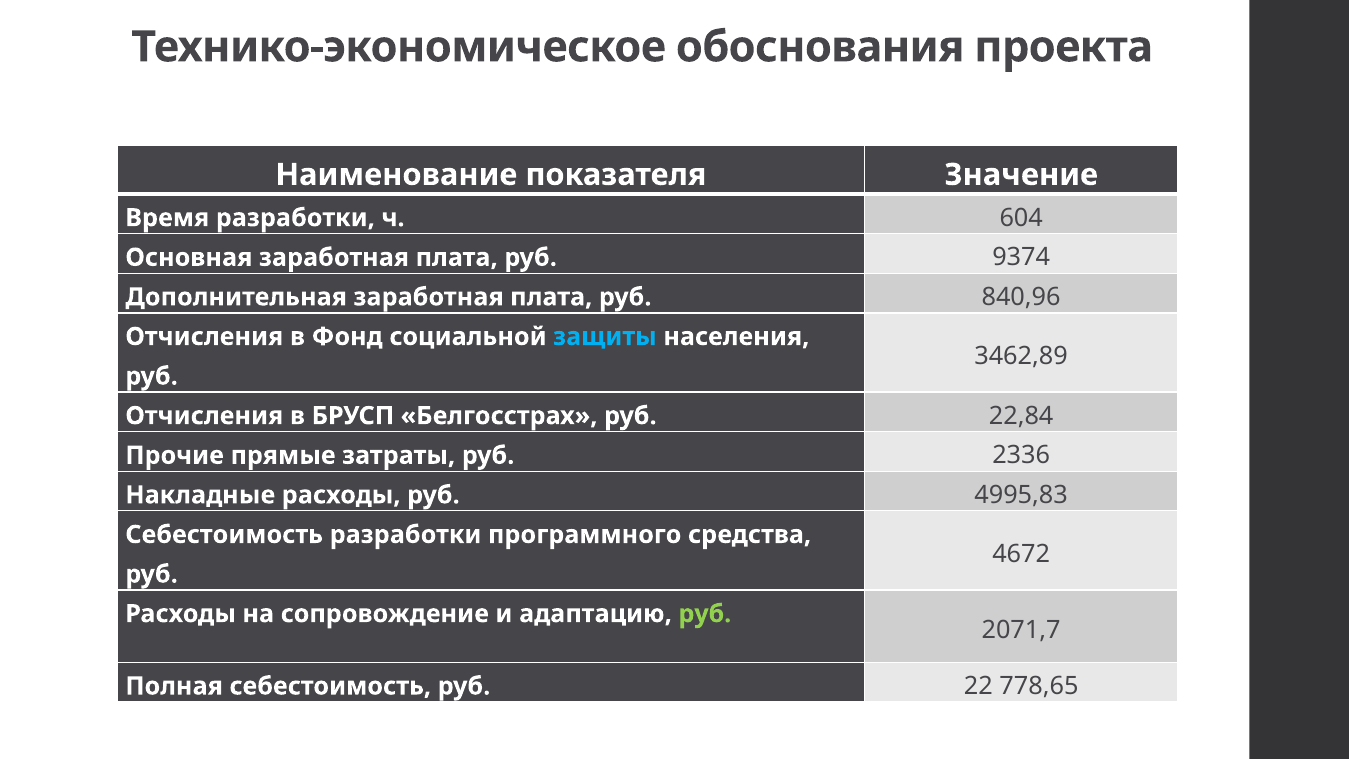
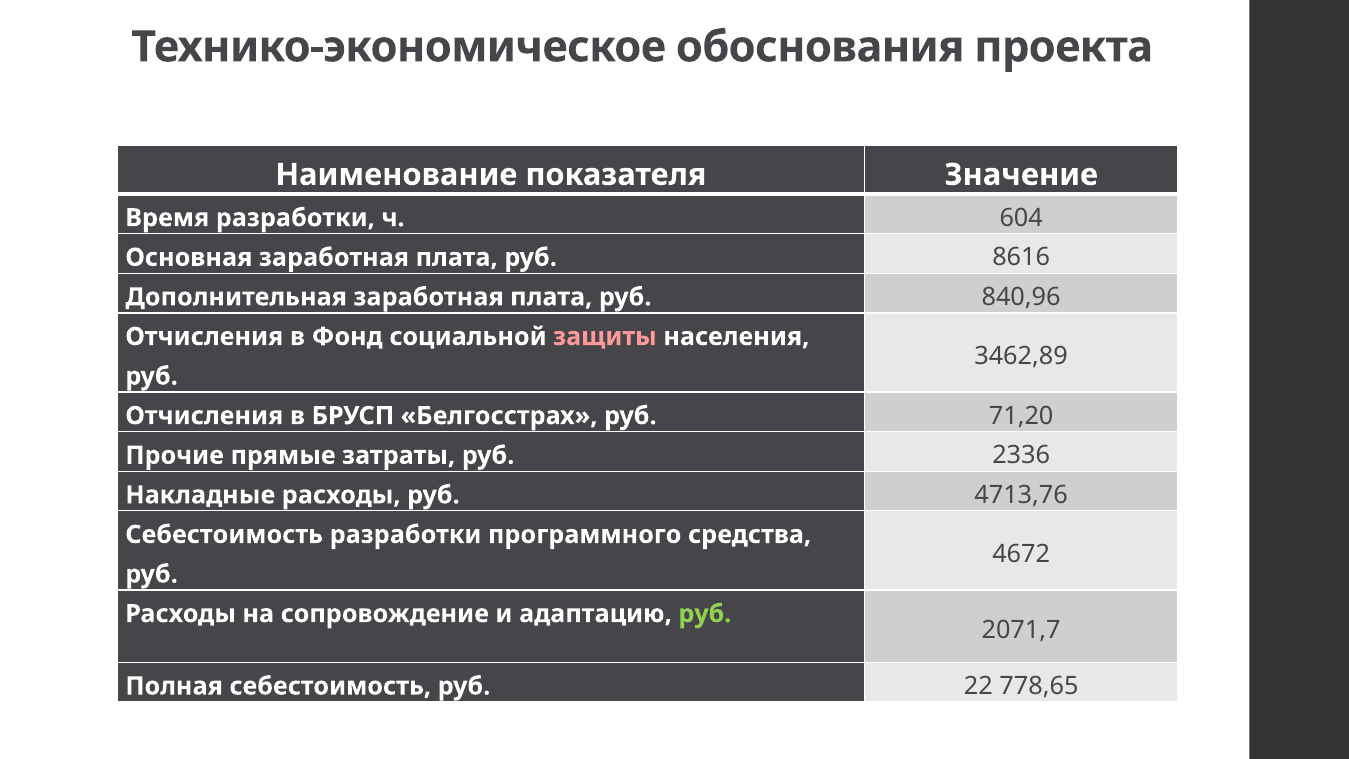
9374: 9374 -> 8616
защиты colour: light blue -> pink
22,84: 22,84 -> 71,20
4995,83: 4995,83 -> 4713,76
